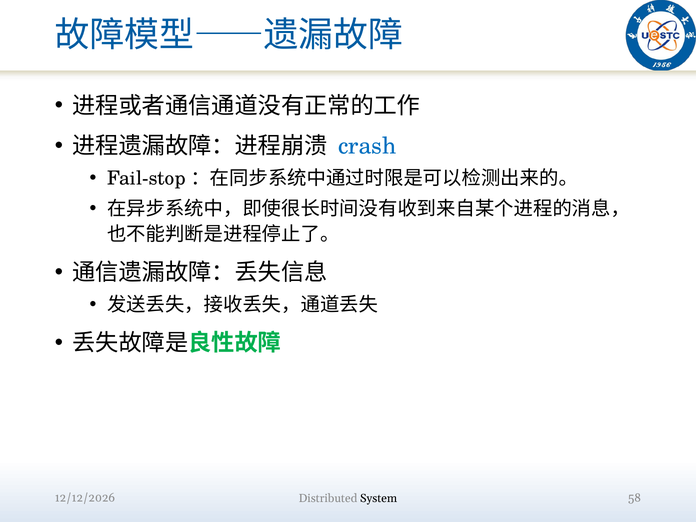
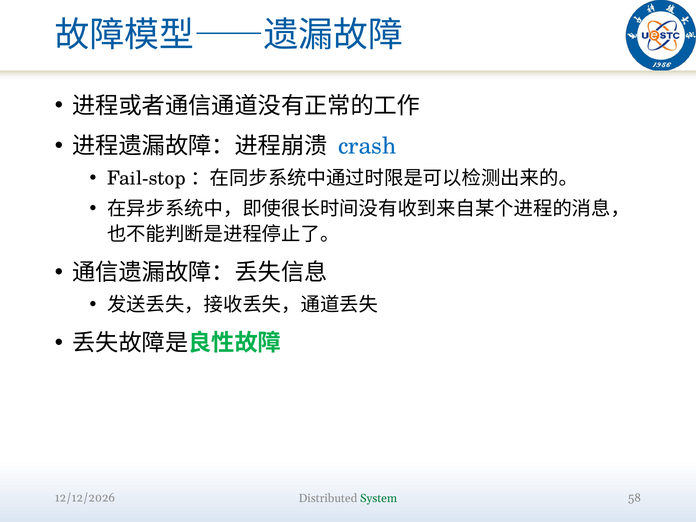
System colour: black -> green
